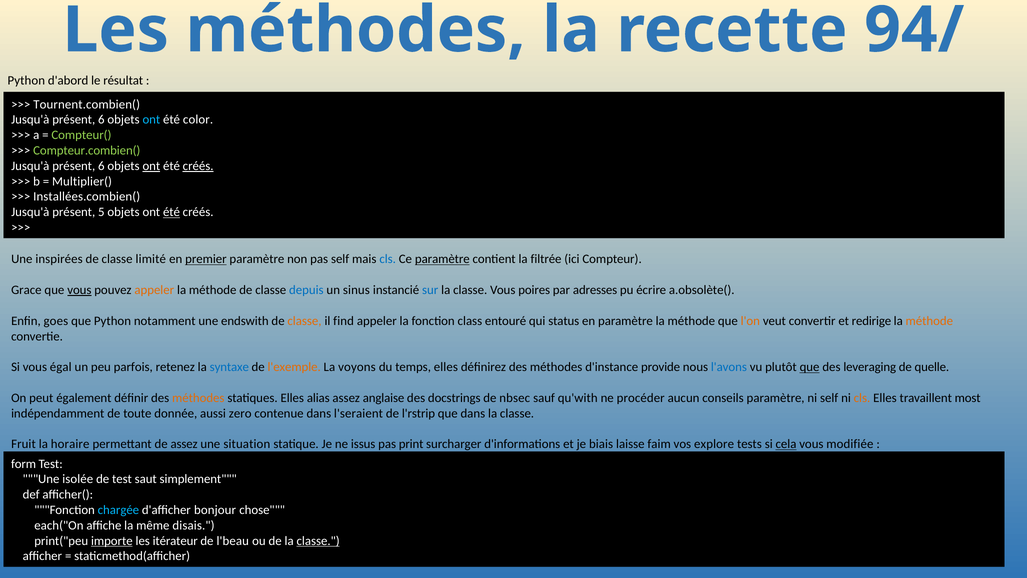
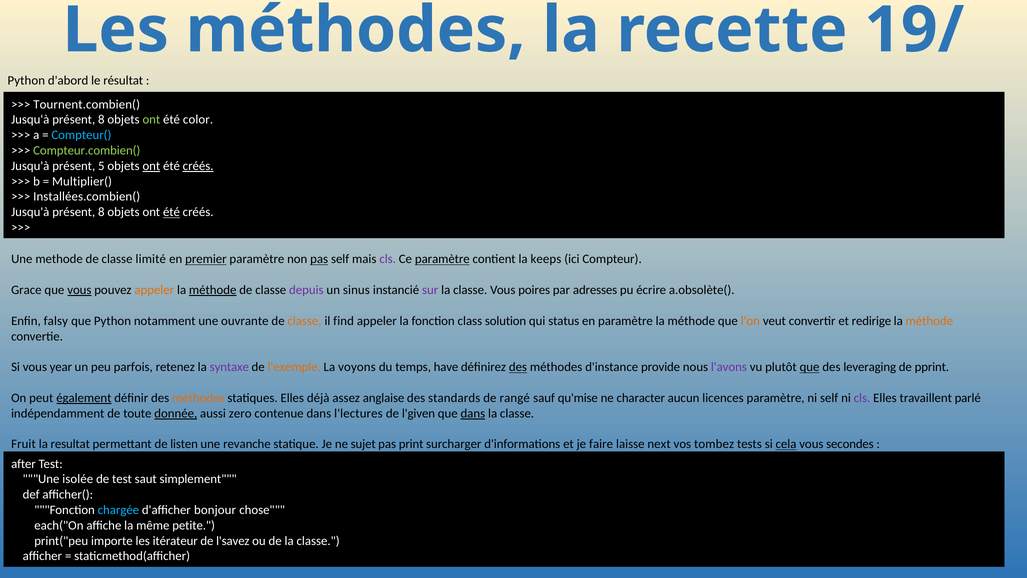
94/: 94/ -> 19/
6 at (101, 120): 6 -> 8
ont at (151, 120) colour: light blue -> light green
Compteur( colour: light green -> light blue
6 at (101, 166): 6 -> 5
5 at (101, 212): 5 -> 8
inspirées: inspirées -> methode
pas at (319, 259) underline: none -> present
cls at (388, 259) colour: blue -> purple
filtrée: filtrée -> keeps
méthode at (213, 290) underline: none -> present
depuis colour: blue -> purple
sur colour: blue -> purple
goes: goes -> falsy
endswith: endswith -> ouvrante
entouré: entouré -> solution
égal: égal -> year
syntaxe colour: blue -> purple
temps elles: elles -> have
des at (518, 367) underline: none -> present
l'avons colour: blue -> purple
quelle: quelle -> pprint
également underline: none -> present
alias: alias -> déjà
docstrings: docstrings -> standards
nbsec: nbsec -> rangé
qu'with: qu'with -> qu'mise
procéder: procéder -> character
conseils: conseils -> licences
cls at (862, 398) colour: orange -> purple
most: most -> parlé
donnée underline: none -> present
l'seraient: l'seraient -> l'lectures
l'rstrip: l'rstrip -> l'given
dans at (473, 413) underline: none -> present
horaire: horaire -> resultat
de assez: assez -> listen
situation: situation -> revanche
issus: issus -> sujet
biais: biais -> faire
faim: faim -> next
explore: explore -> tombez
modifiée: modifiée -> secondes
form: form -> after
disais: disais -> petite
importe underline: present -> none
l'beau: l'beau -> l'savez
classe at (318, 541) underline: present -> none
